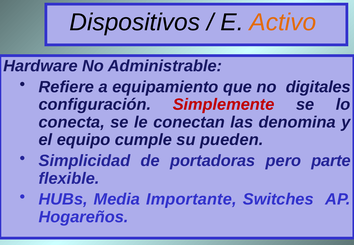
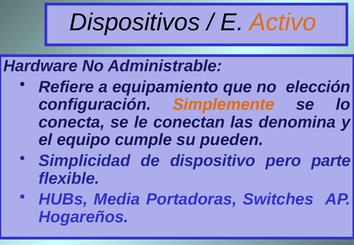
digitales: digitales -> elección
Simplemente colour: red -> orange
portadoras: portadoras -> dispositivo
Importante: Importante -> Portadoras
